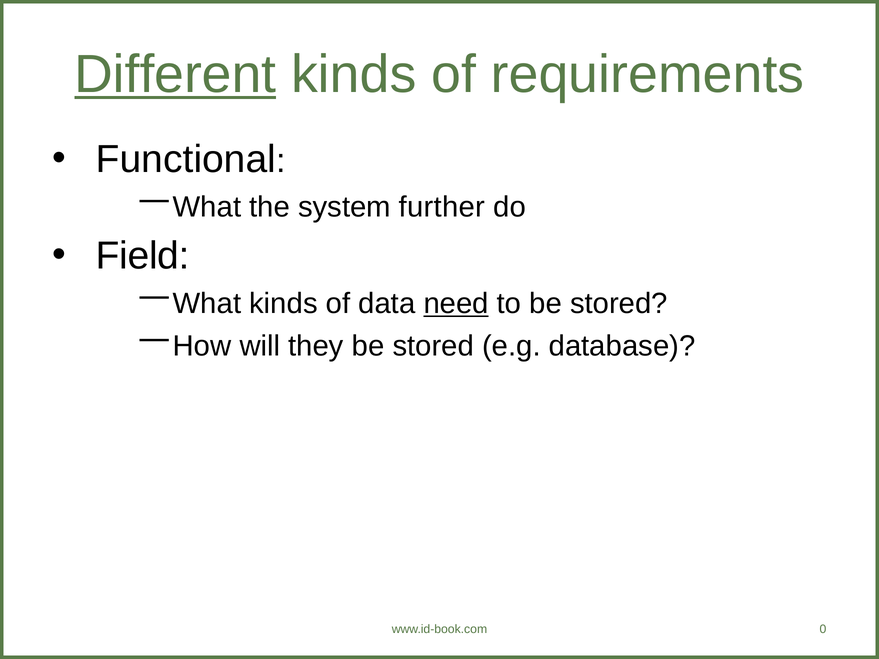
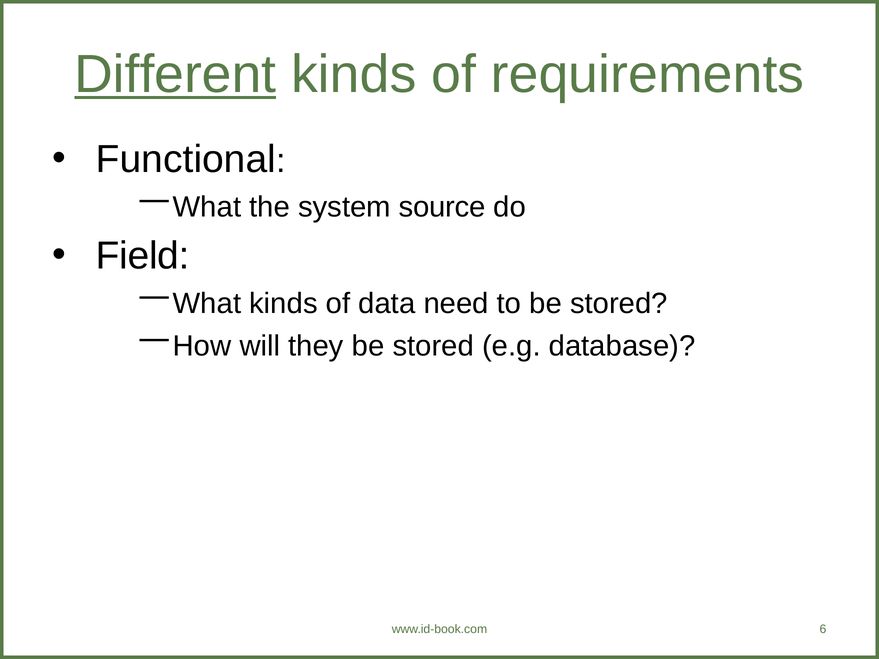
further: further -> source
need underline: present -> none
0: 0 -> 6
